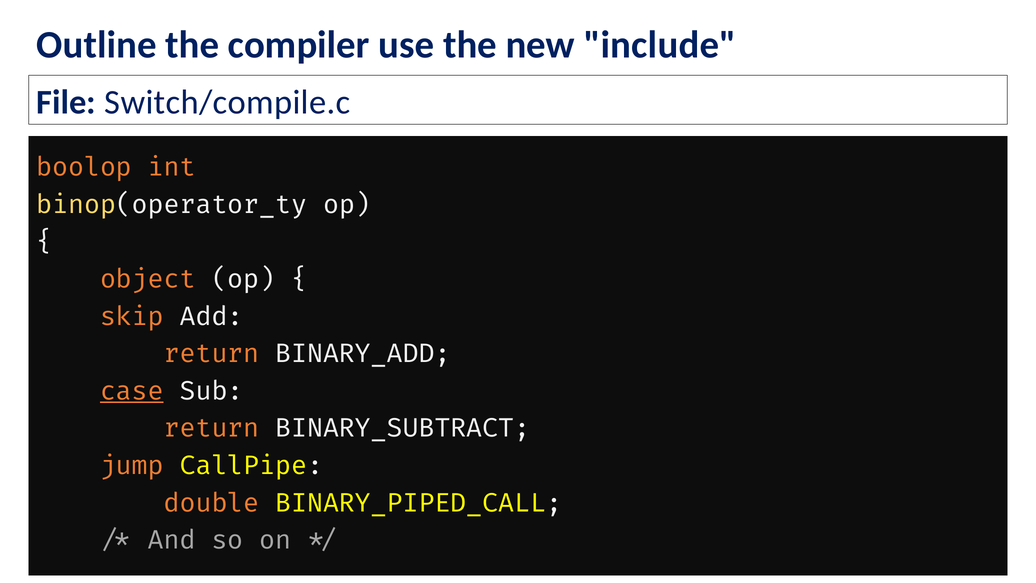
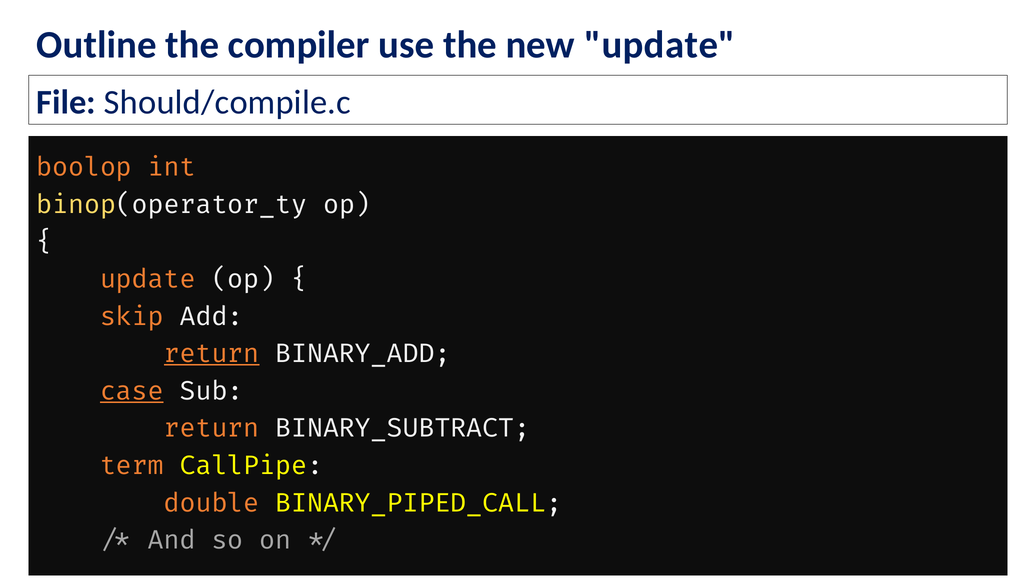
new include: include -> update
Switch/compile.c: Switch/compile.c -> Should/compile.c
object at (148, 279): object -> update
return at (212, 354) underline: none -> present
jump: jump -> term
